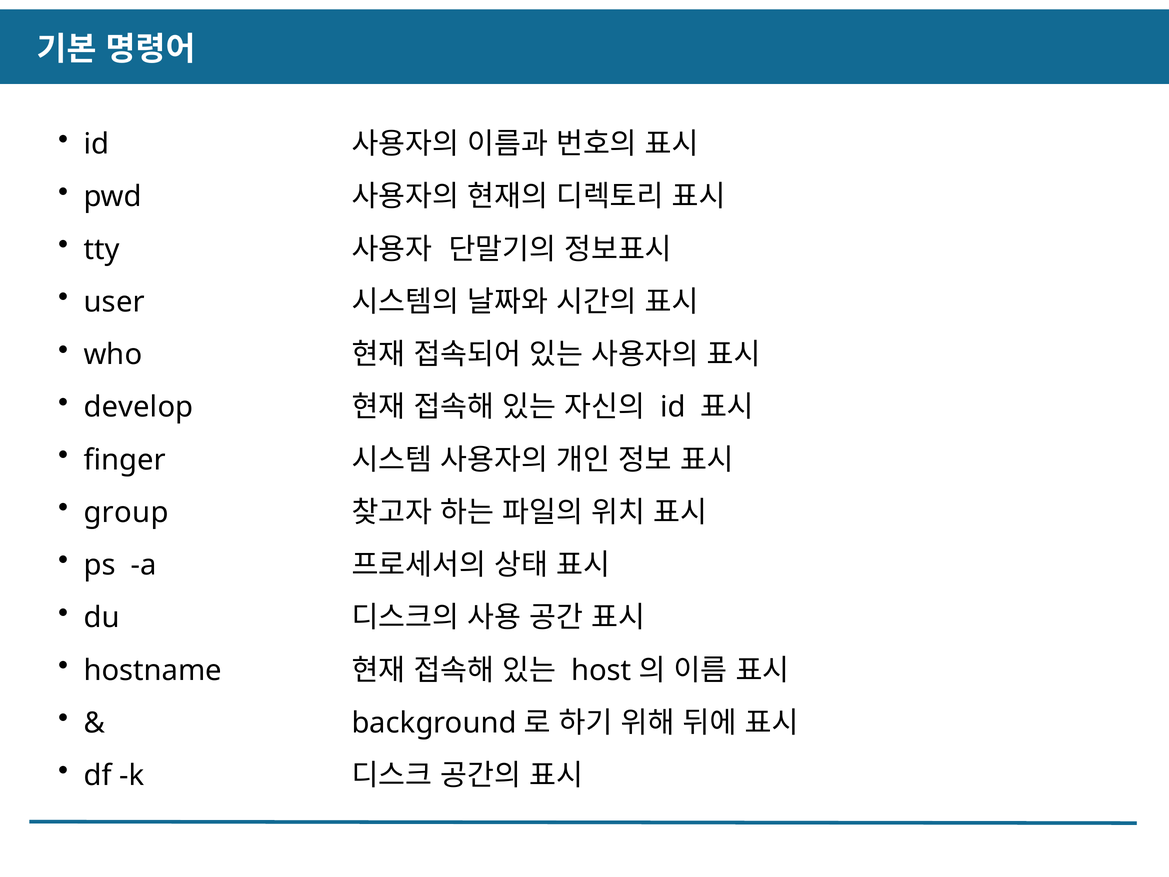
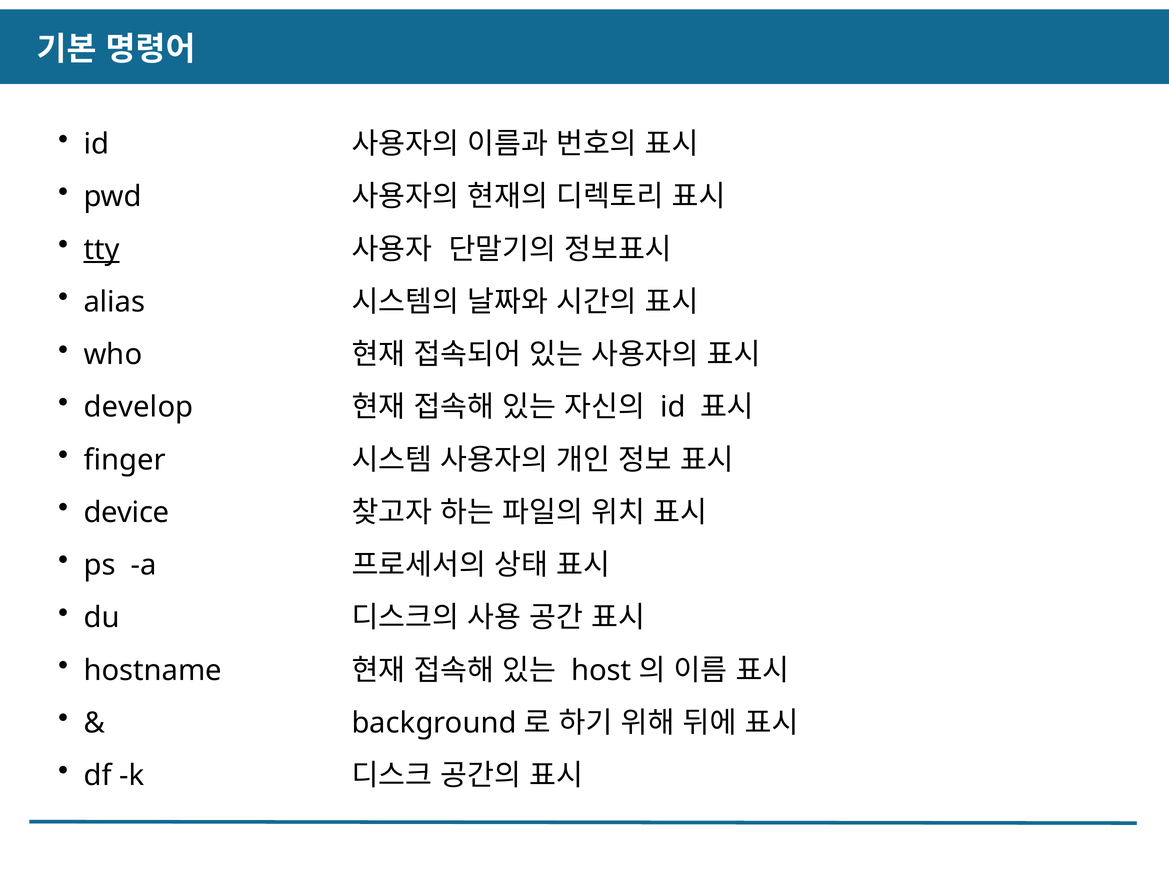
tty underline: none -> present
user: user -> alias
group: group -> device
